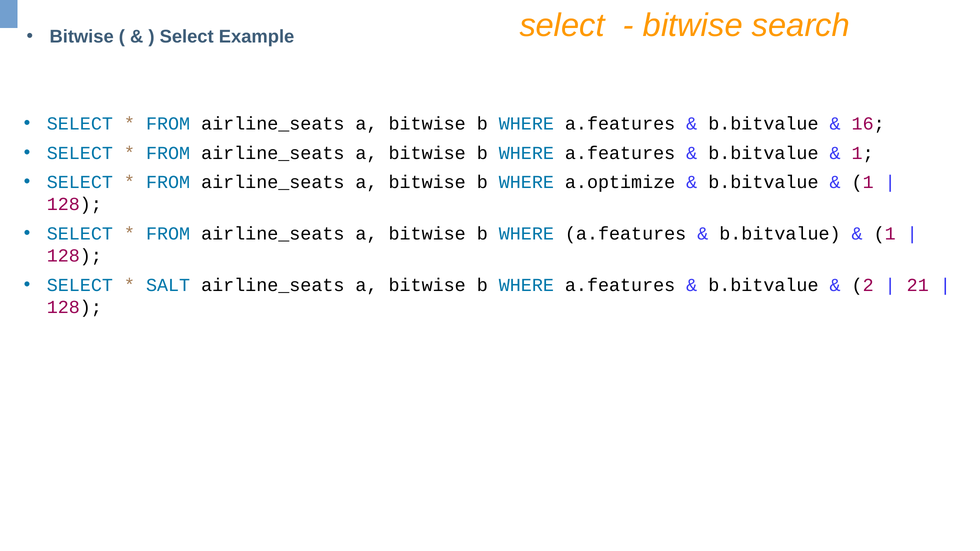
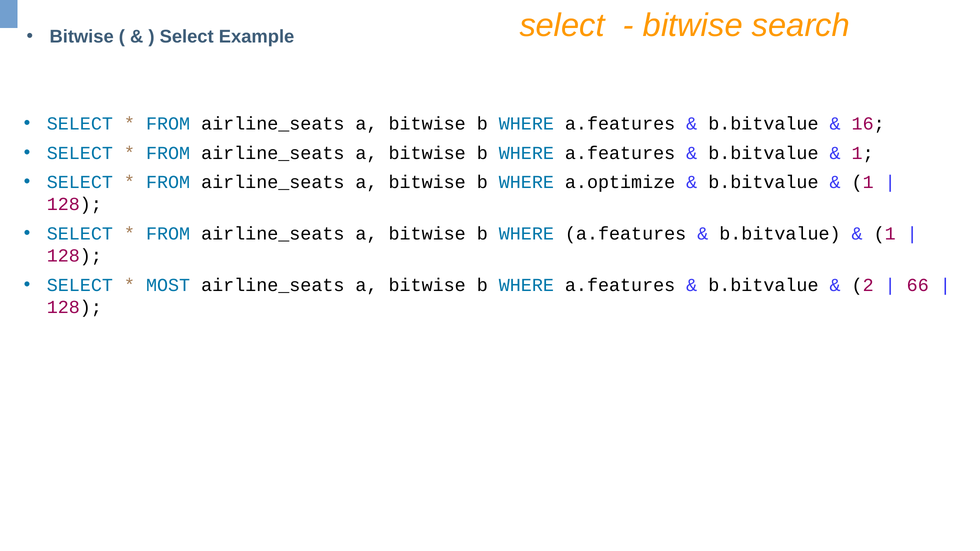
SALT: SALT -> MOST
21: 21 -> 66
